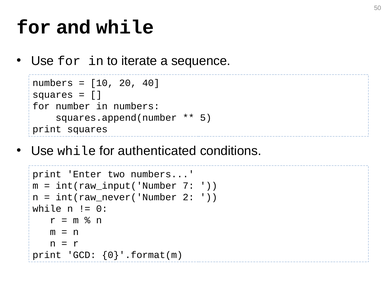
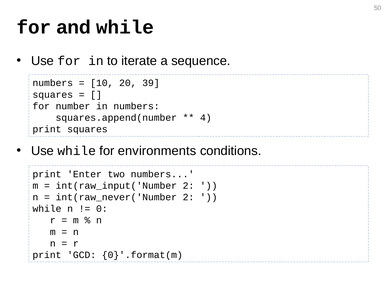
40: 40 -> 39
5: 5 -> 4
authenticated: authenticated -> environments
int(raw_input('Number 7: 7 -> 2
